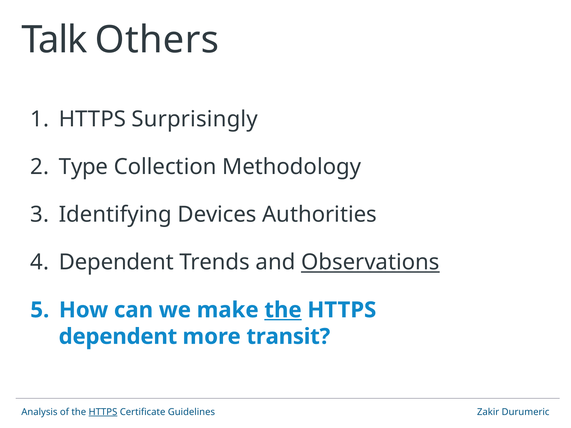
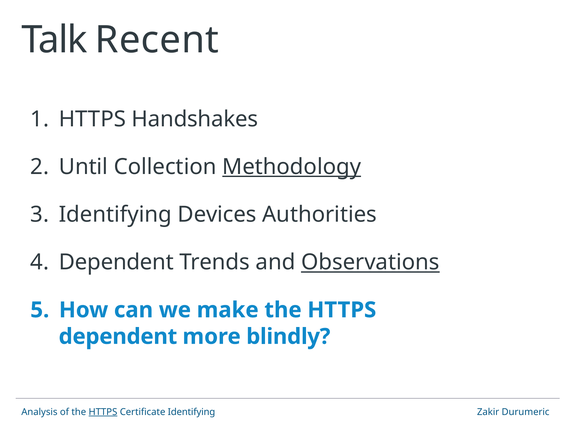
Others: Others -> Recent
Surprisingly: Surprisingly -> Handshakes
Type: Type -> Until
Methodology underline: none -> present
the at (283, 310) underline: present -> none
transit: transit -> blindly
Guidelines at (191, 412): Guidelines -> Identifying
